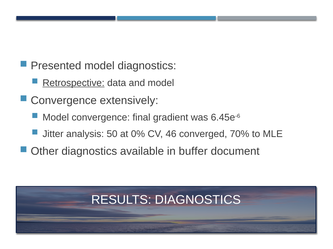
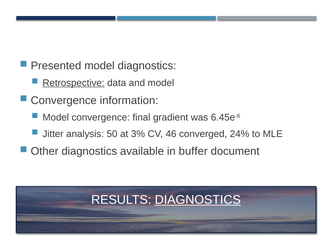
extensively: extensively -> information
0%: 0% -> 3%
70%: 70% -> 24%
DIAGNOSTICS at (198, 200) underline: none -> present
